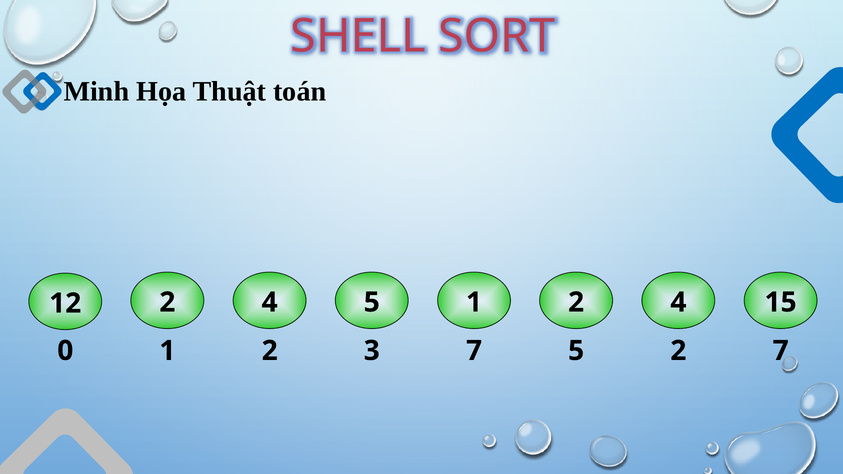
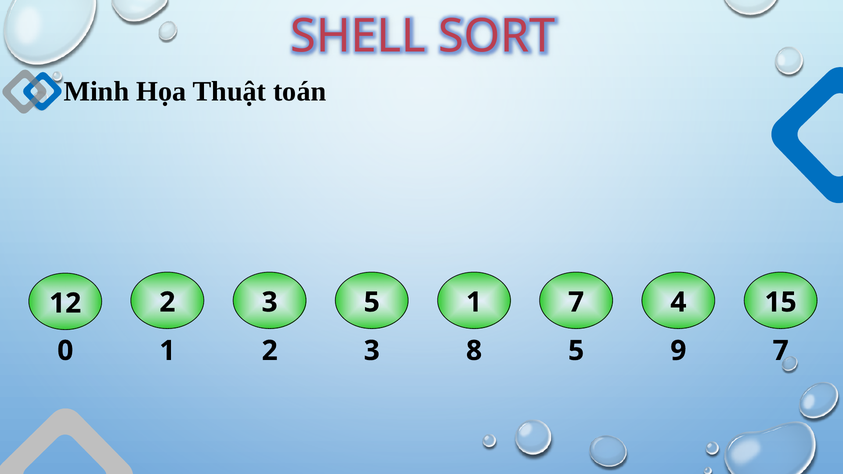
4 at (270, 302): 4 -> 3
5 1 2: 2 -> 7
3 7: 7 -> 8
5 2: 2 -> 9
